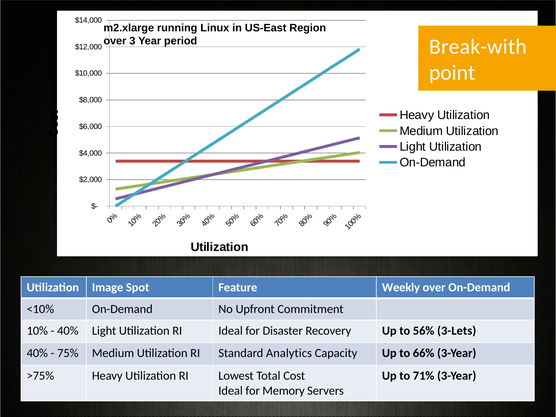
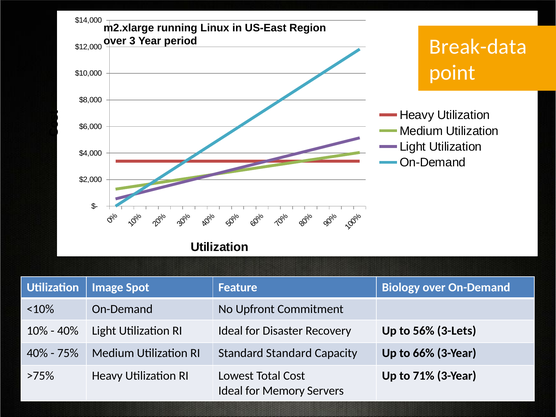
Break-with: Break-with -> Break-data
Weekly: Weekly -> Biology
Standard Analytics: Analytics -> Standard
